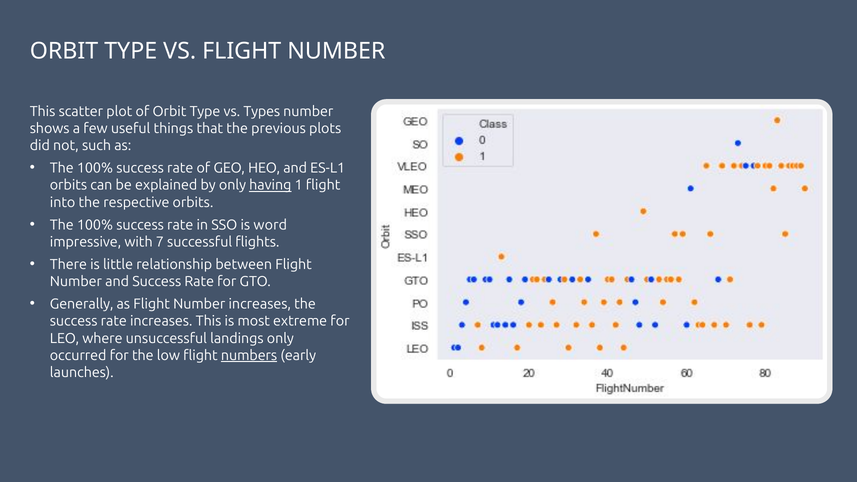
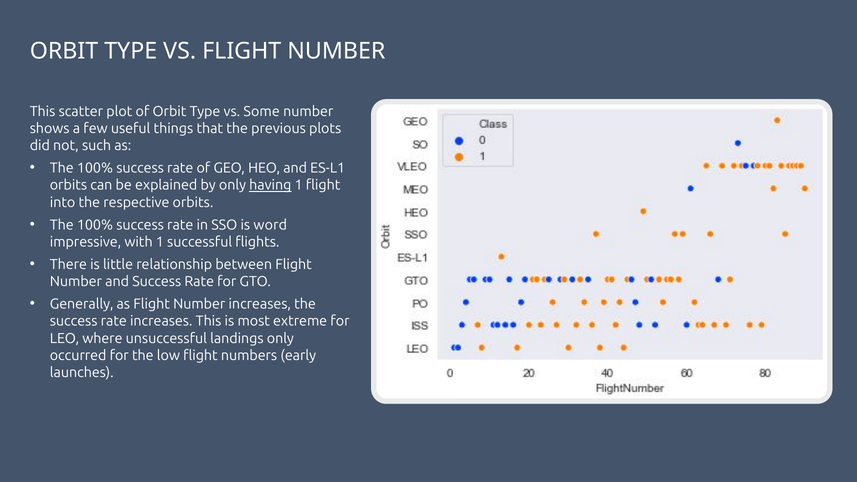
Types: Types -> Some
with 7: 7 -> 1
numbers underline: present -> none
